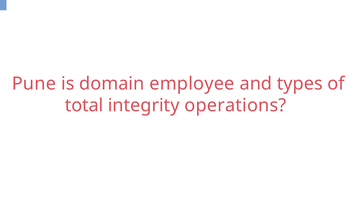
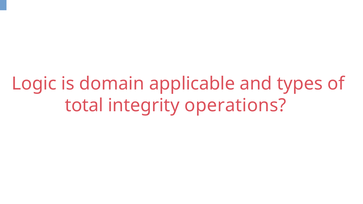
Pune: Pune -> Logic
employee: employee -> applicable
